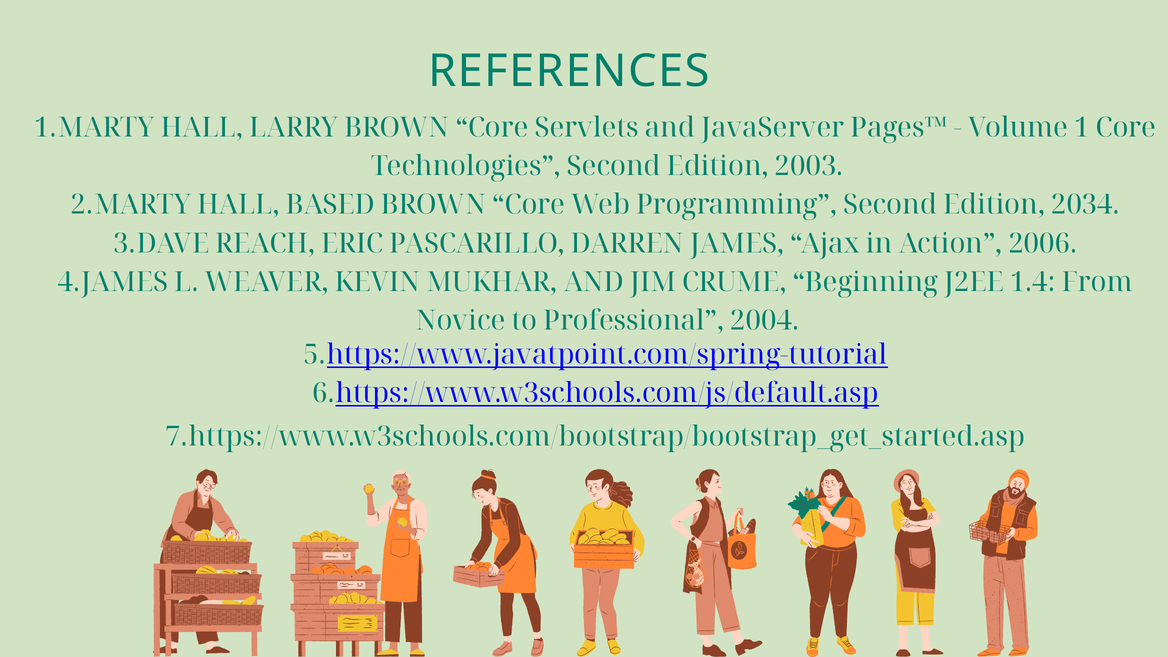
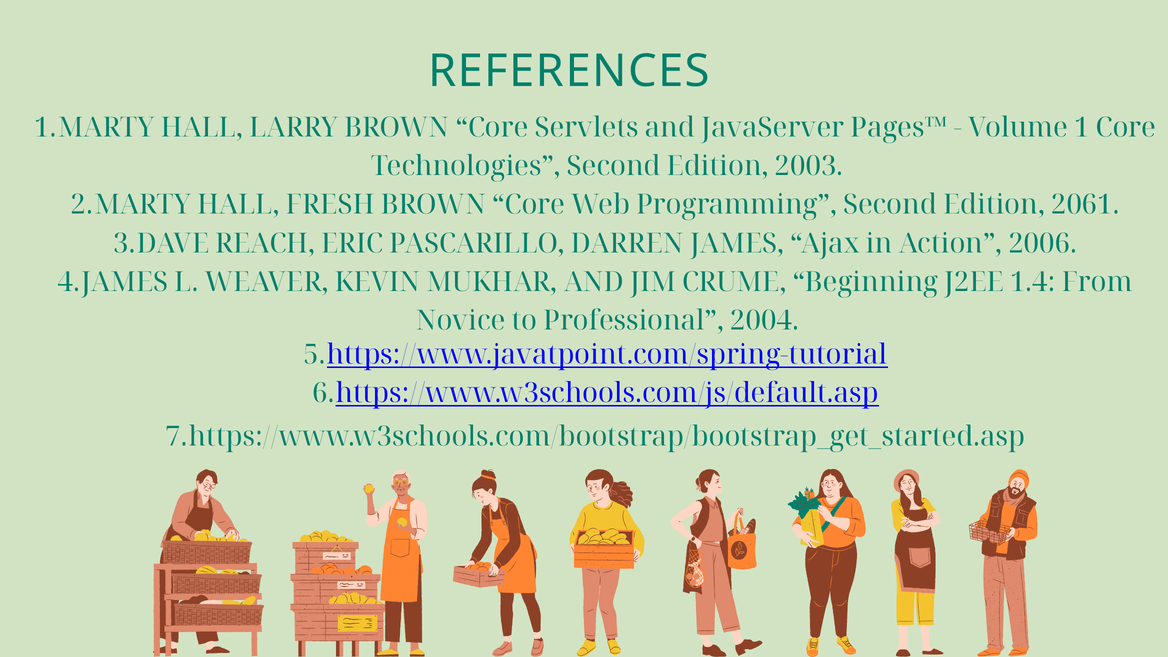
BASED: BASED -> FRESH
2034: 2034 -> 2061
